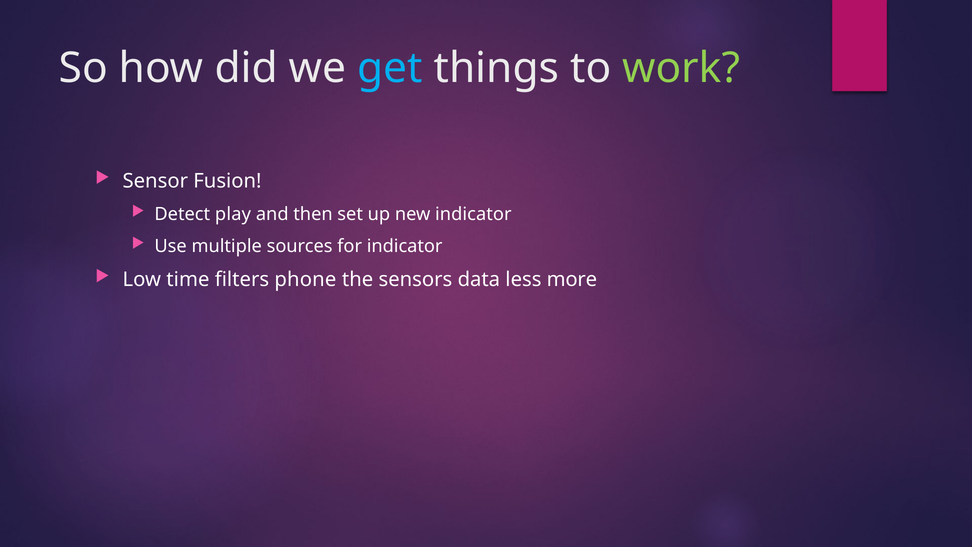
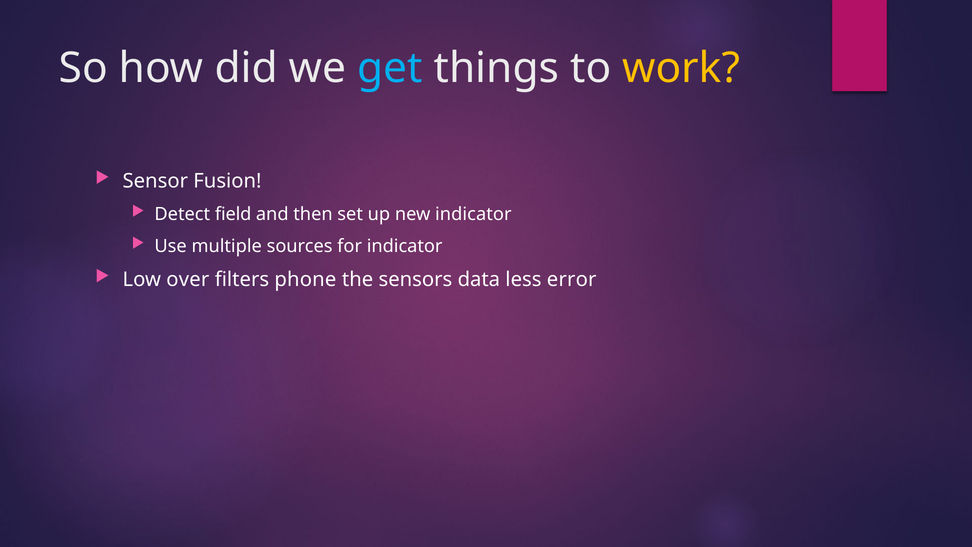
work colour: light green -> yellow
play: play -> field
time: time -> over
more: more -> error
